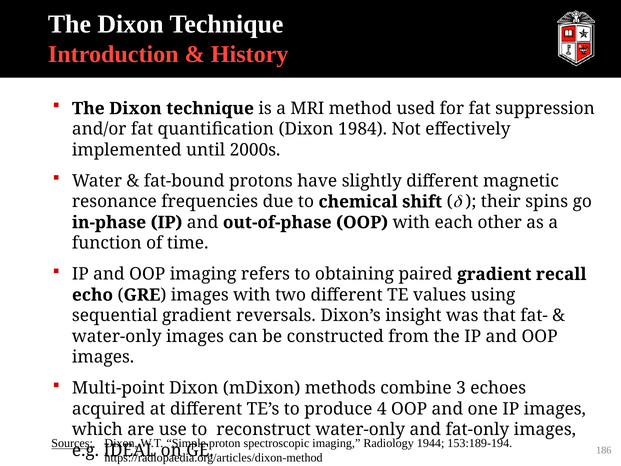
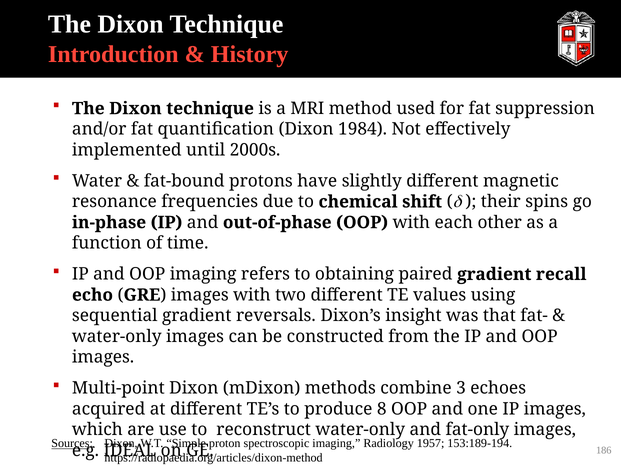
4: 4 -> 8
1944: 1944 -> 1957
